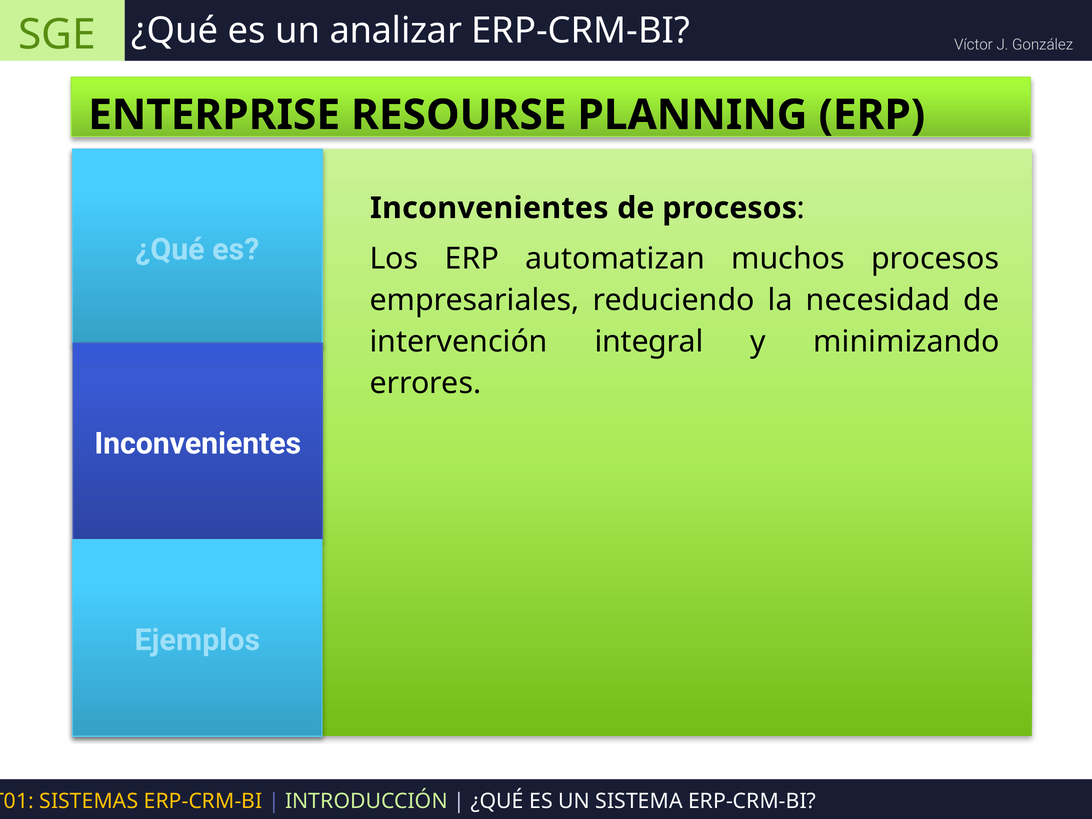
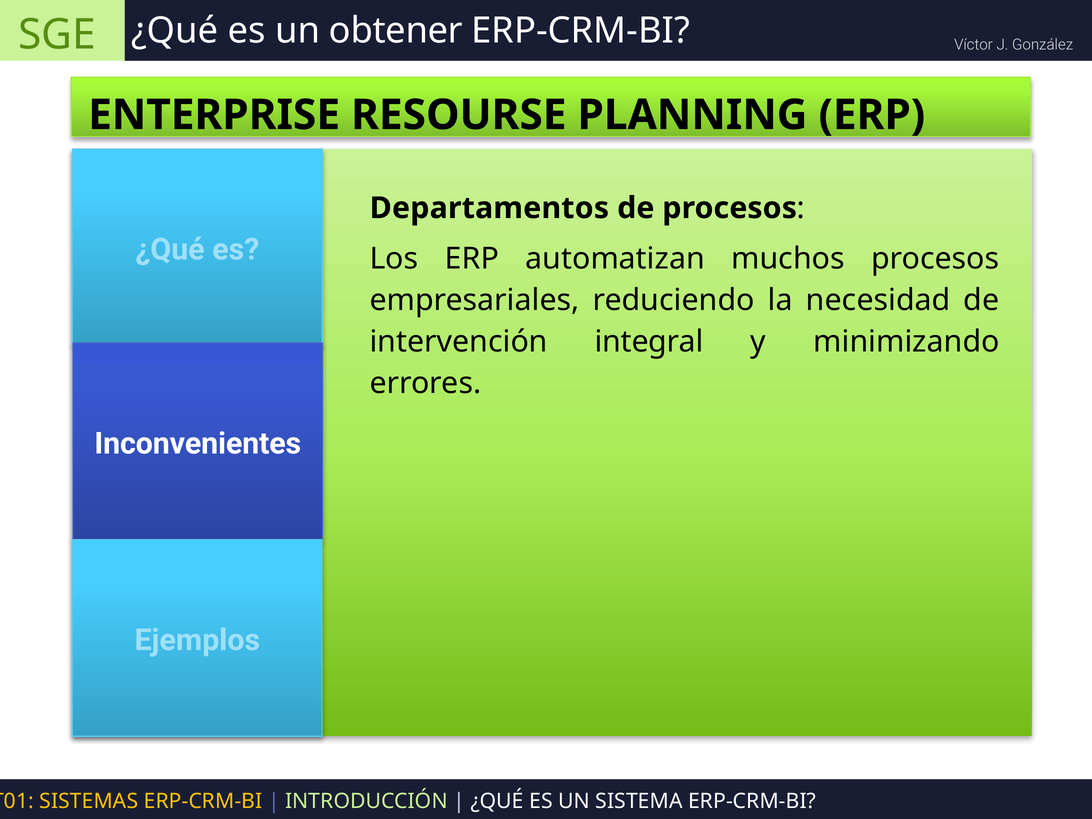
analizar: analizar -> obtener
Inconvenientes at (489, 208): Inconvenientes -> Departamentos
